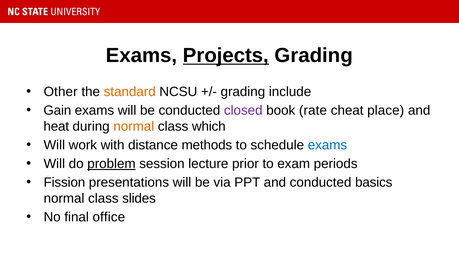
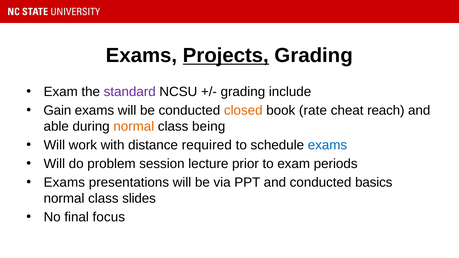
Other at (61, 92): Other -> Exam
standard colour: orange -> purple
closed colour: purple -> orange
place: place -> reach
heat: heat -> able
which: which -> being
methods: methods -> required
problem underline: present -> none
Fission at (64, 183): Fission -> Exams
office: office -> focus
